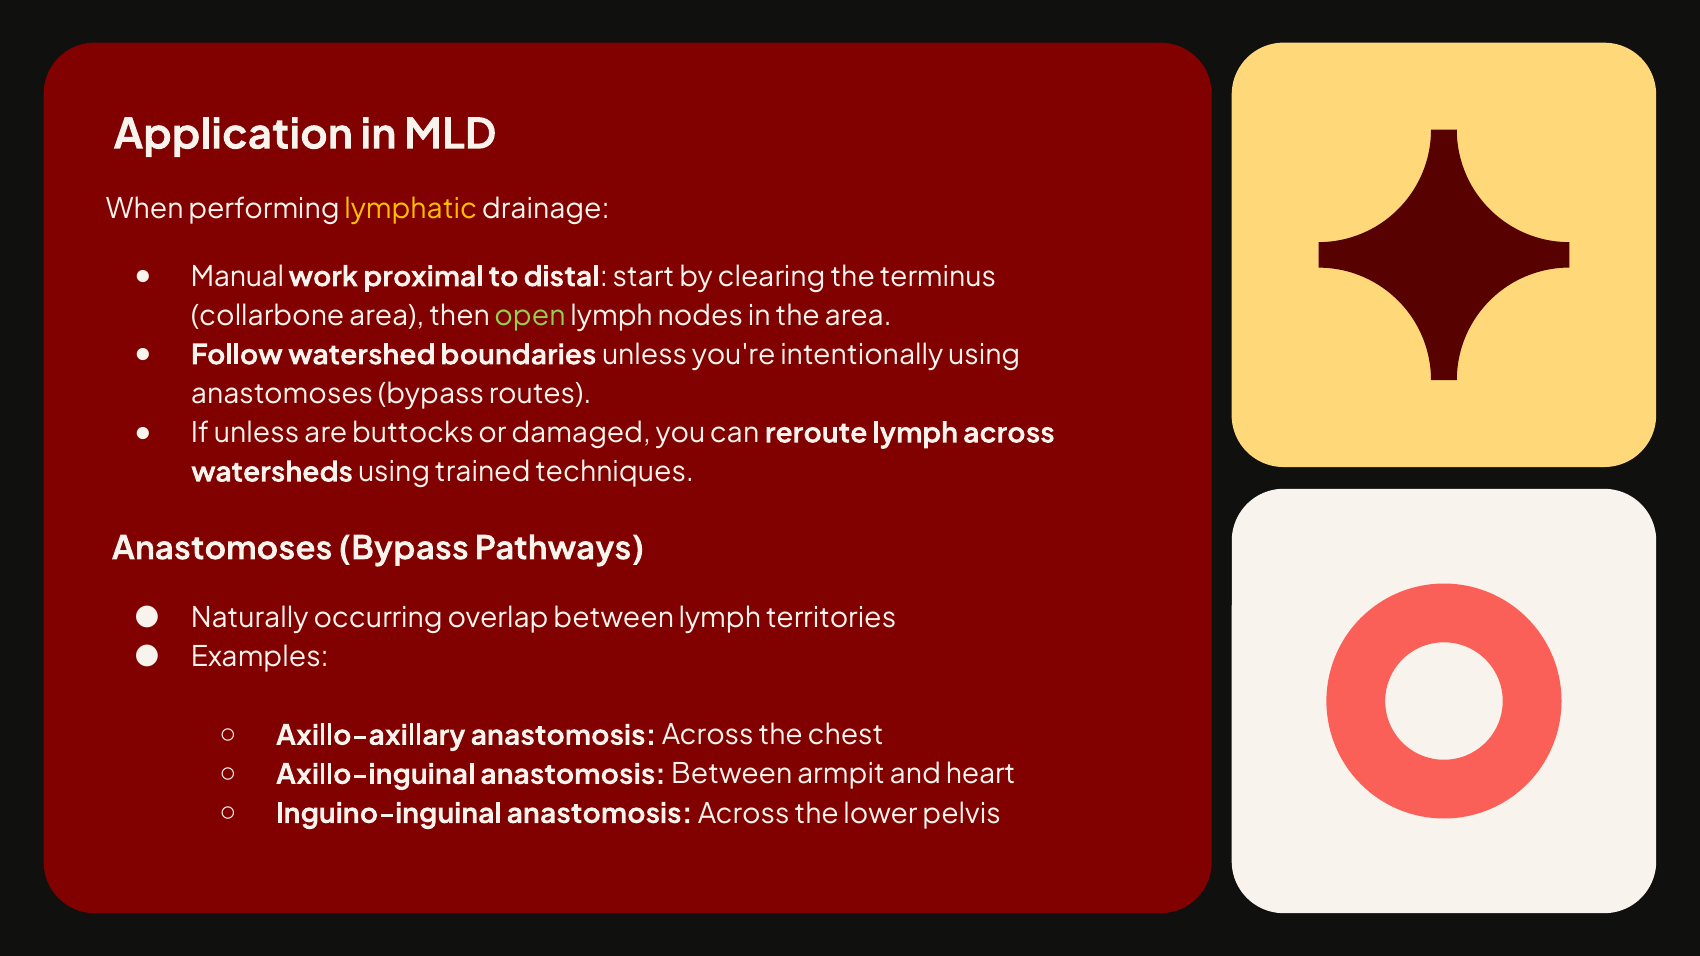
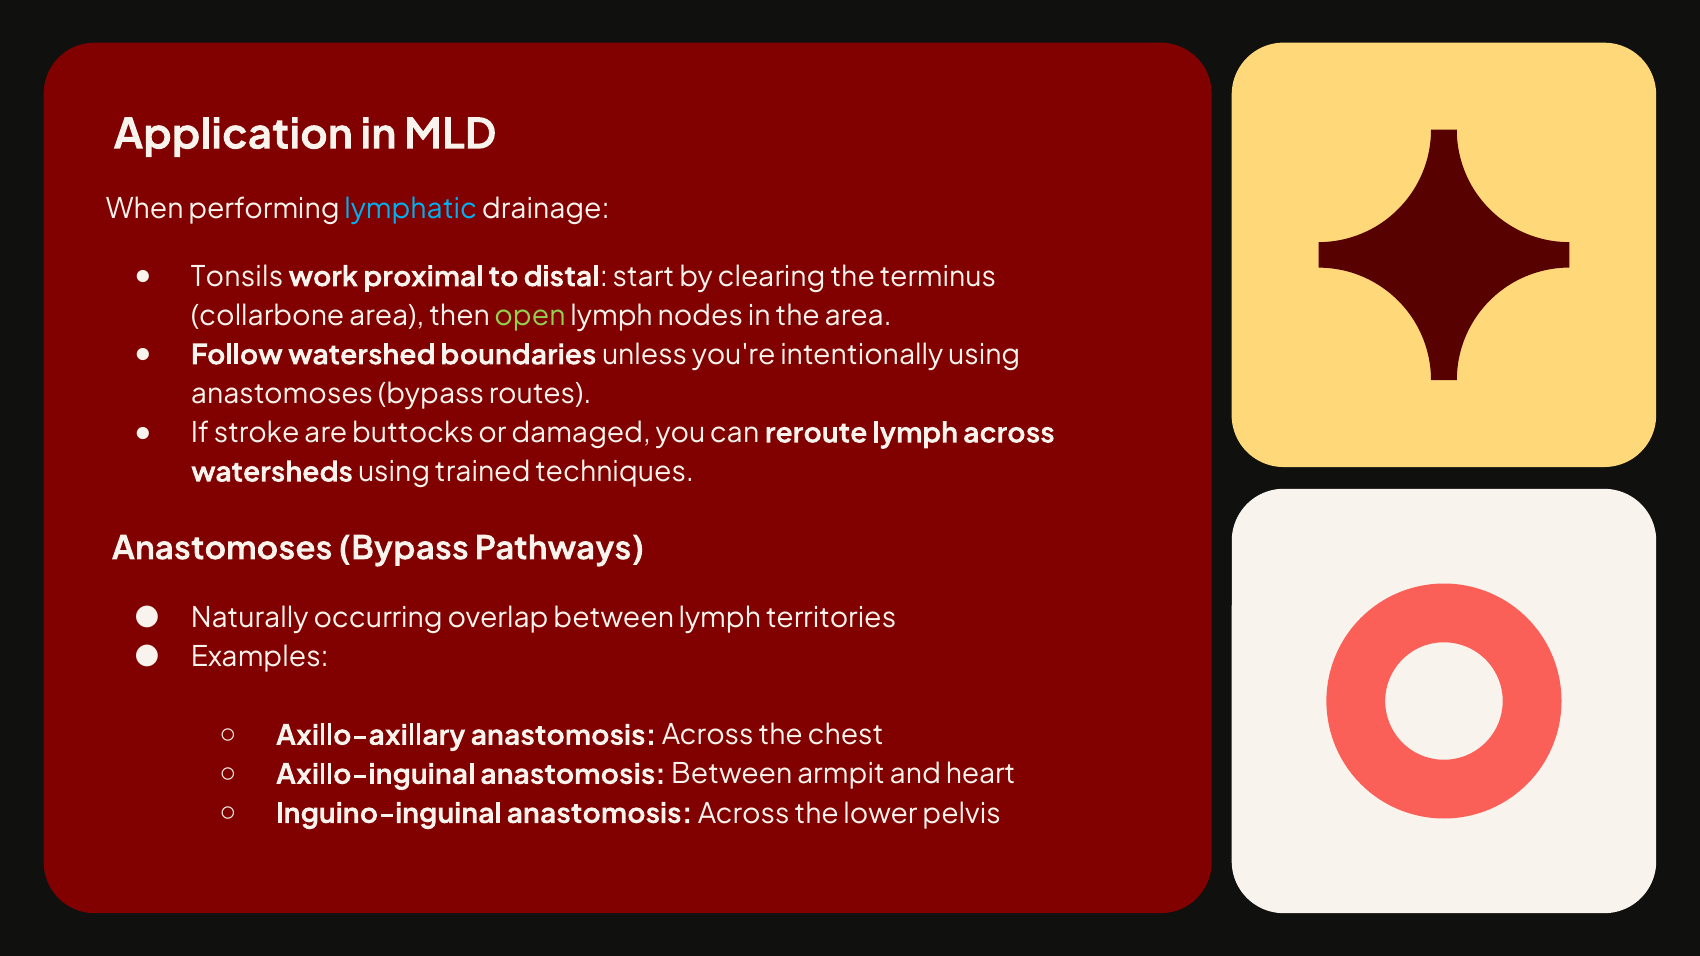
lymphatic colour: yellow -> light blue
Manual: Manual -> Tonsils
If unless: unless -> stroke
